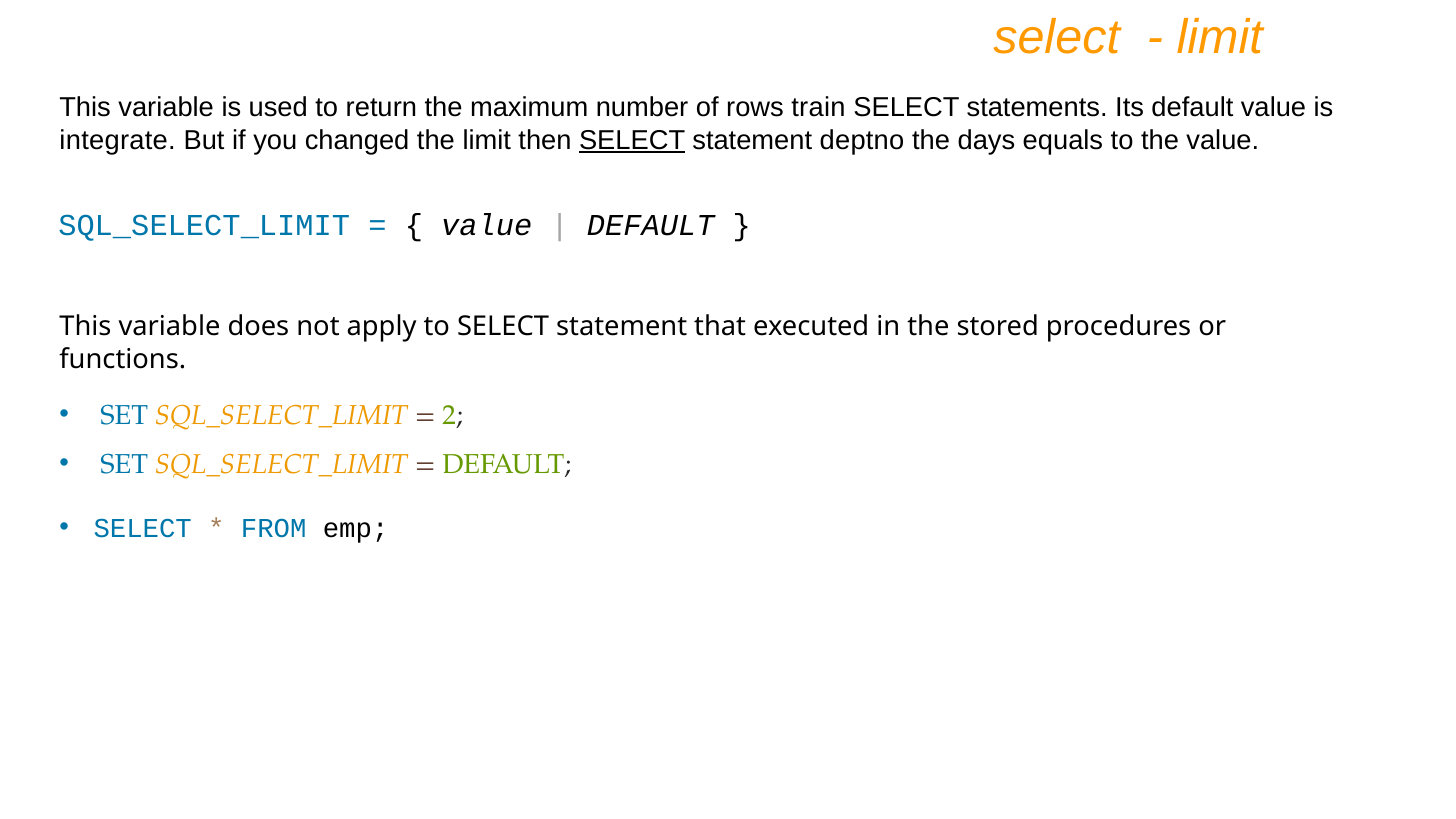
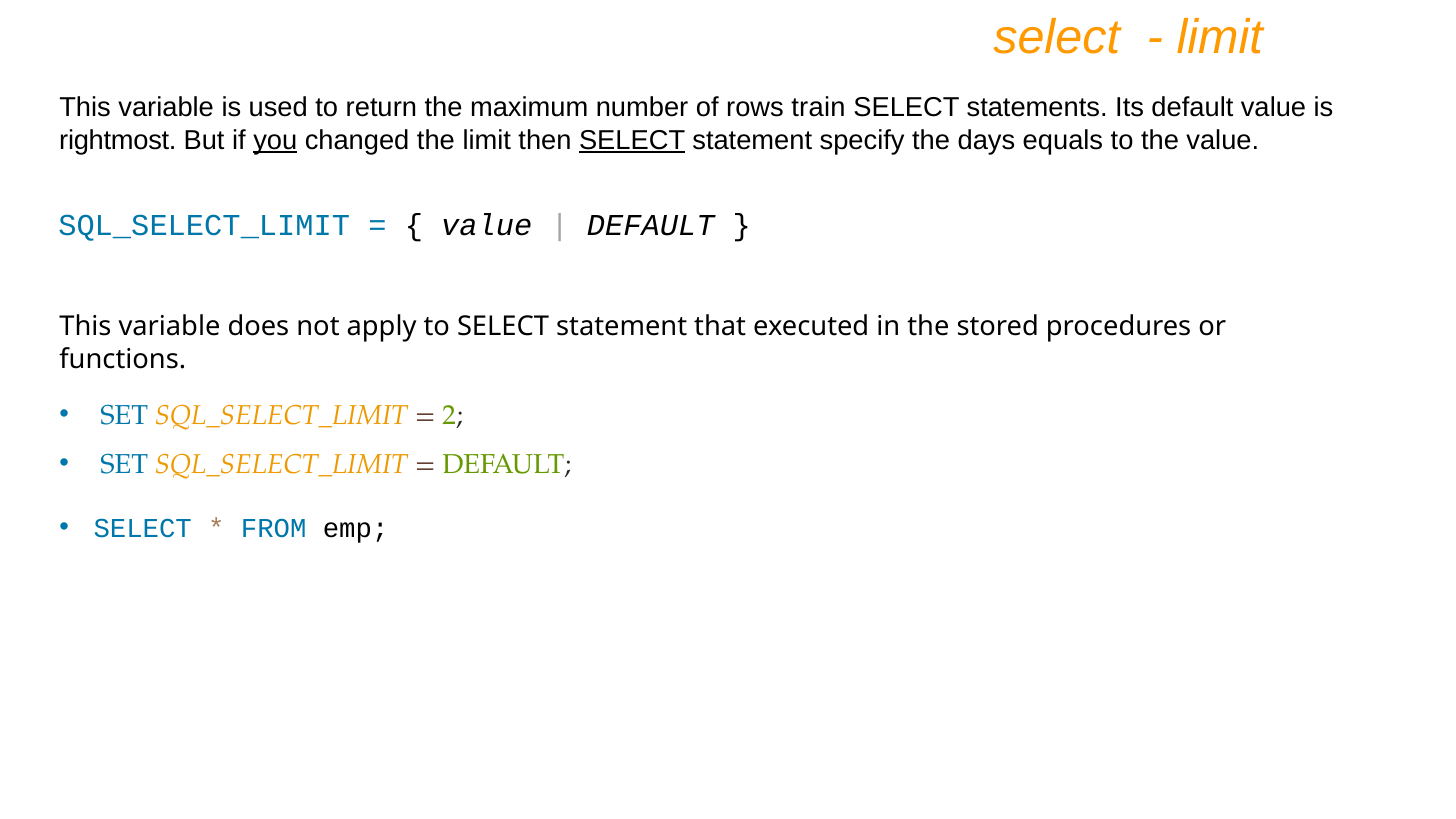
integrate: integrate -> rightmost
you underline: none -> present
deptno: deptno -> specify
